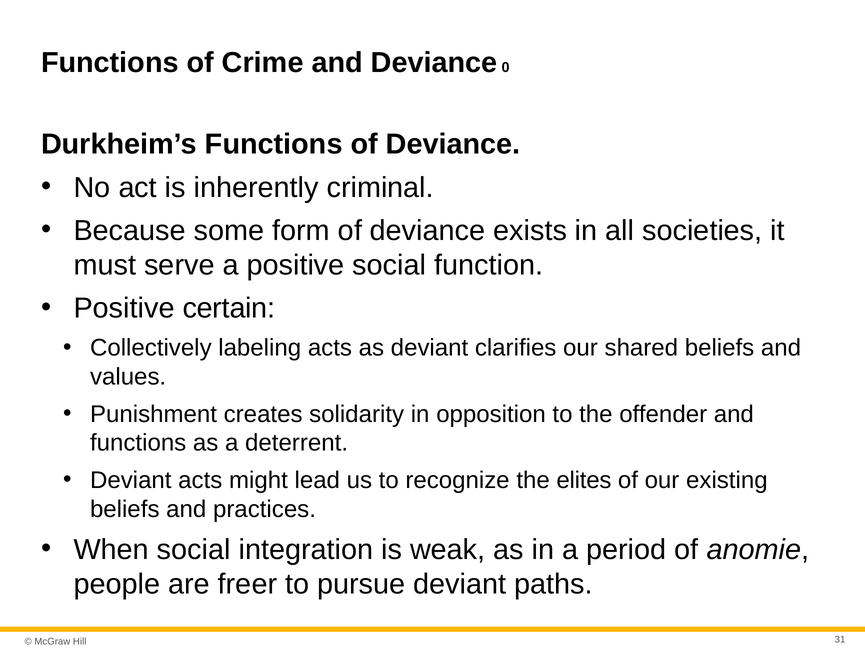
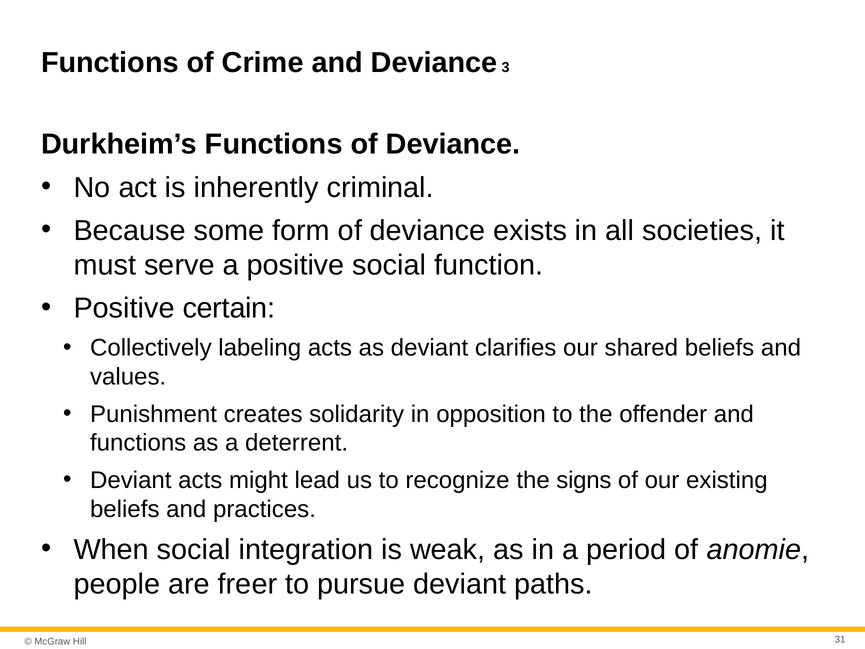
0: 0 -> 3
elites: elites -> signs
